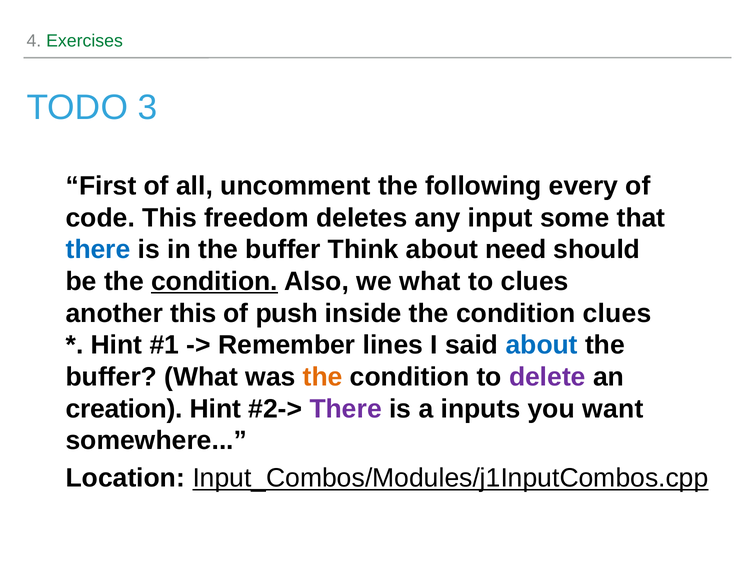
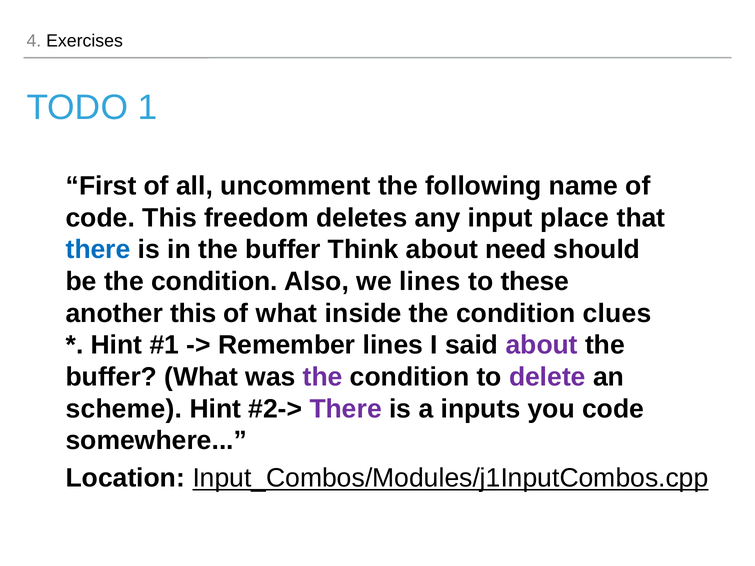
Exercises colour: green -> black
3: 3 -> 1
every: every -> name
some: some -> place
condition at (214, 282) underline: present -> none
we what: what -> lines
to clues: clues -> these
of push: push -> what
about at (542, 345) colour: blue -> purple
the at (323, 377) colour: orange -> purple
creation: creation -> scheme
you want: want -> code
